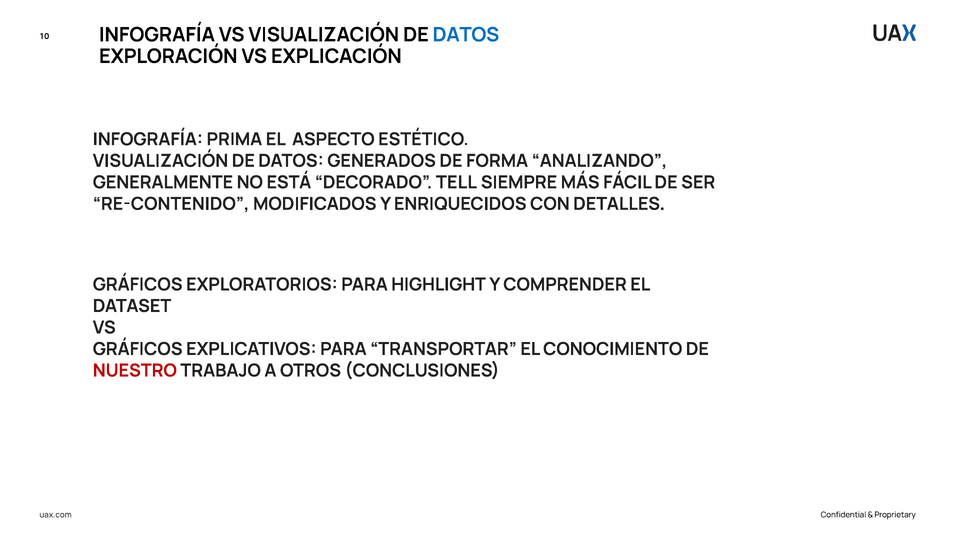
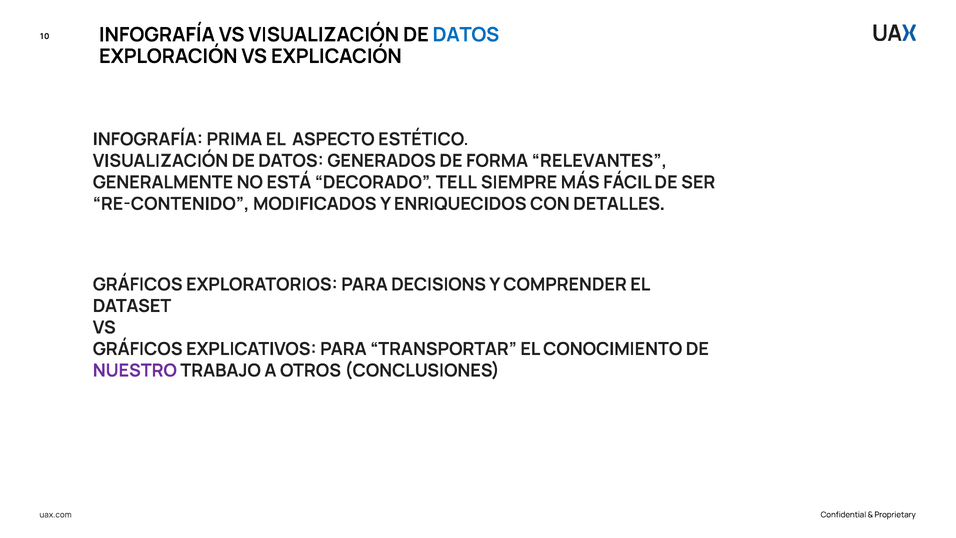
ANALIZANDO: ANALIZANDO -> RELEVANTES
HIGHLIGHT: HIGHLIGHT -> DECISIONS
NUESTRO colour: red -> purple
